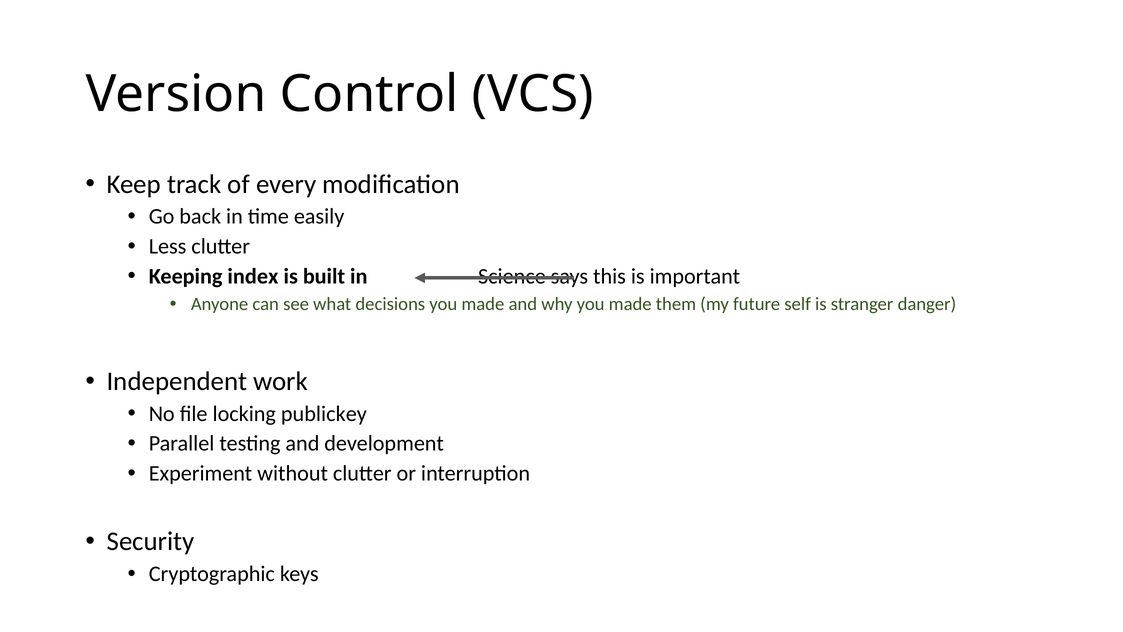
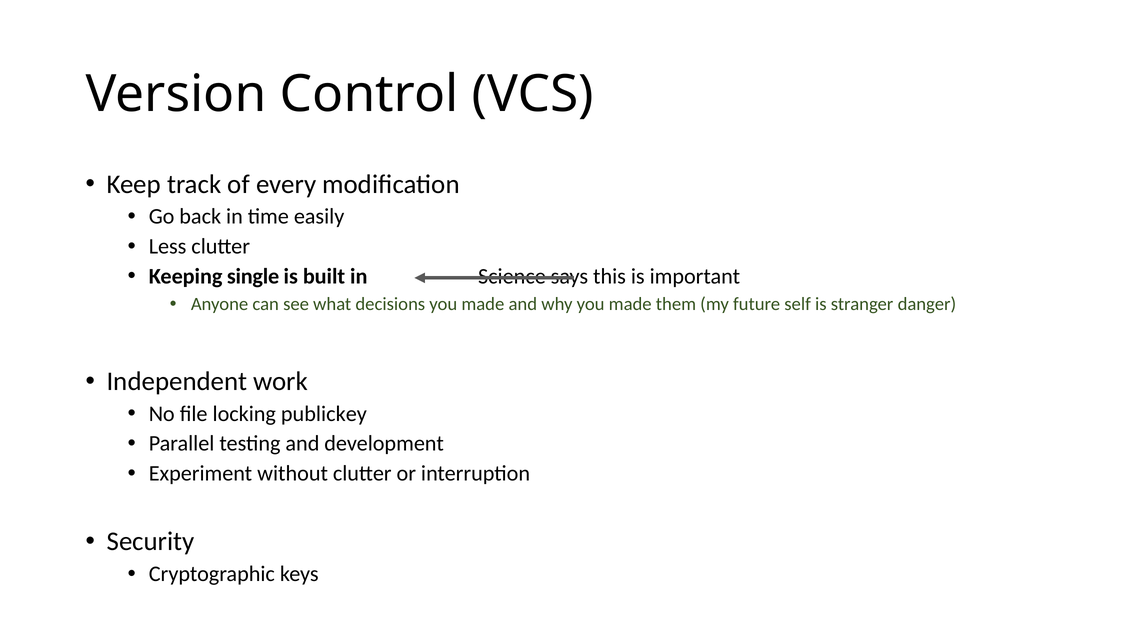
index: index -> single
